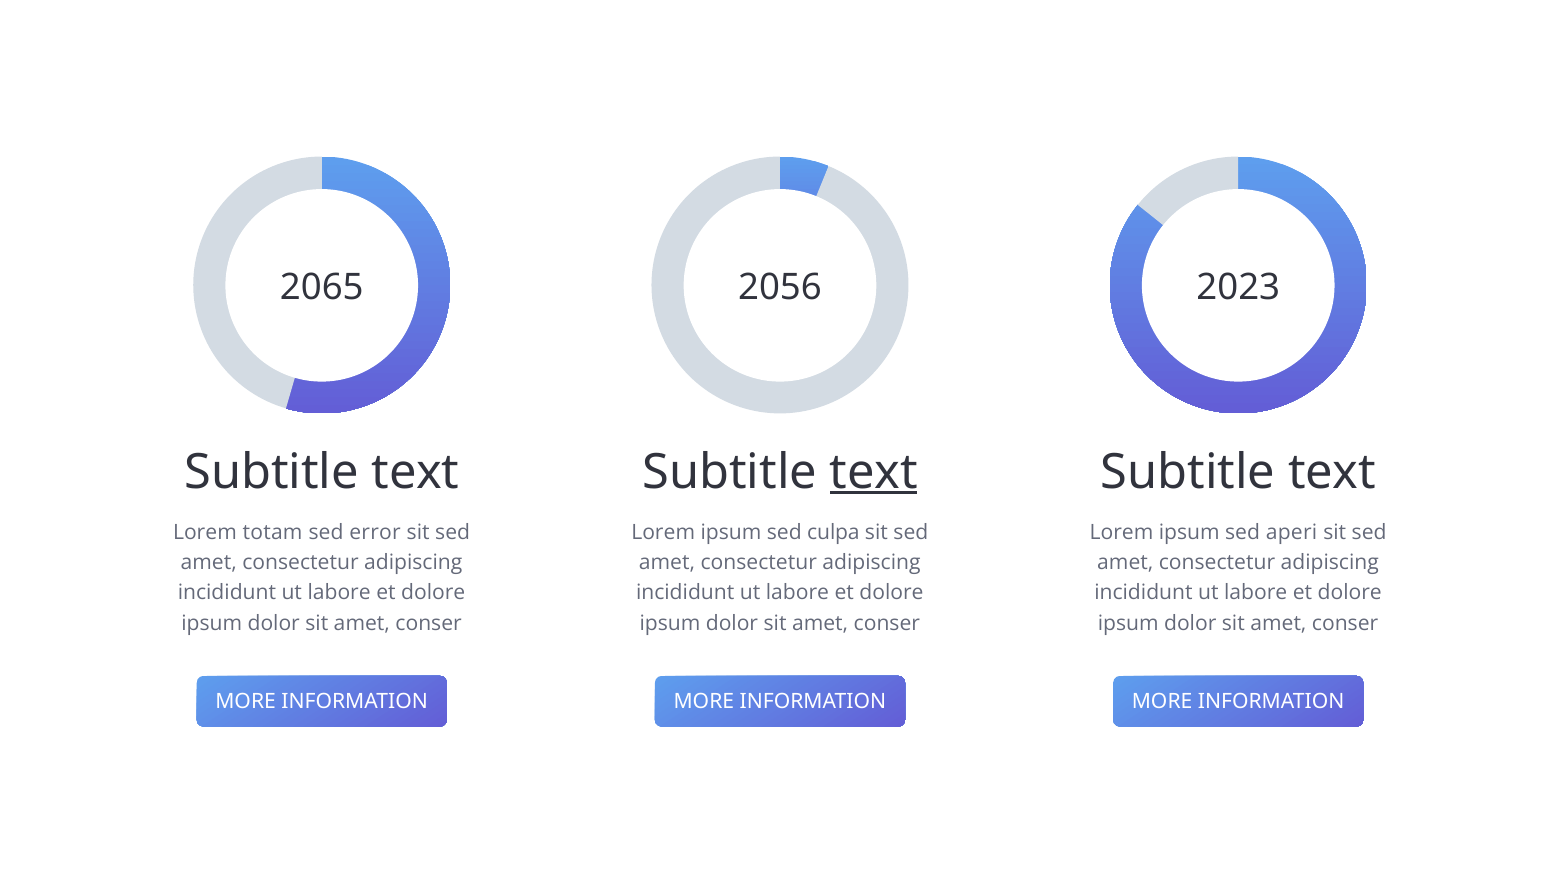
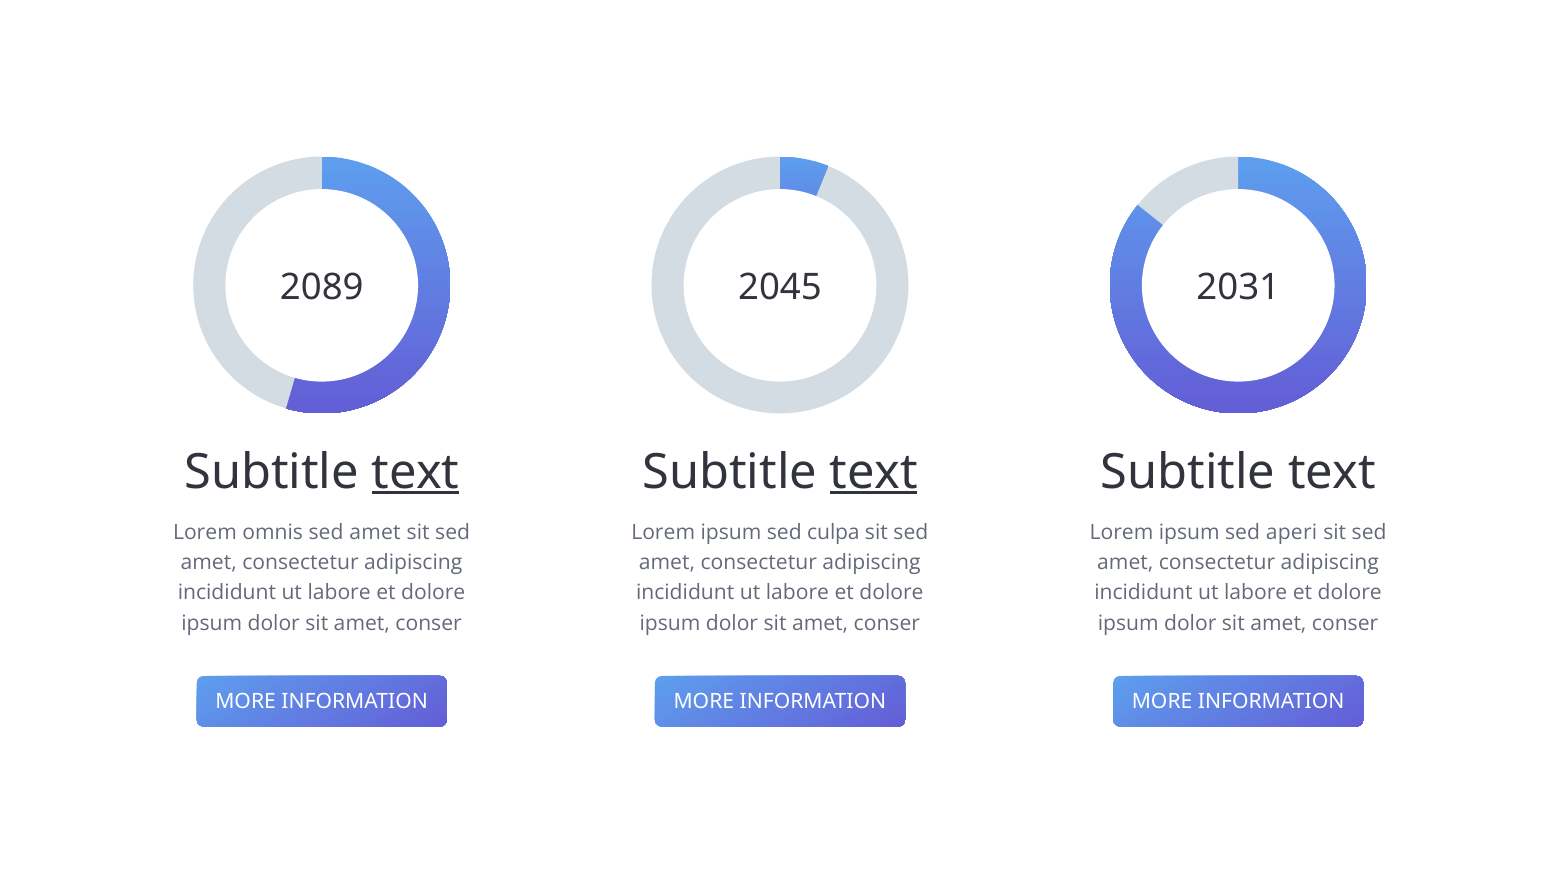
2065: 2065 -> 2089
2056: 2056 -> 2045
2023: 2023 -> 2031
text at (416, 472) underline: none -> present
totam: totam -> omnis
error at (375, 533): error -> amet
